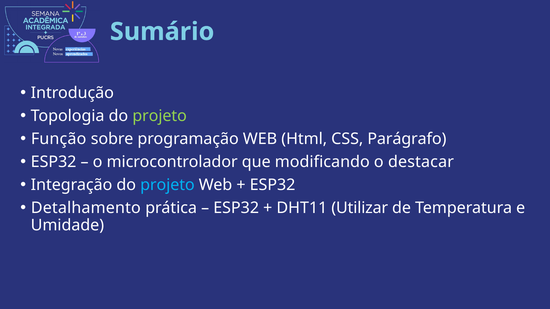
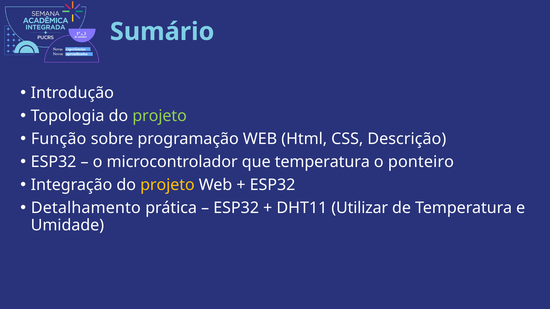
Parágrafo: Parágrafo -> Descrição
que modificando: modificando -> temperatura
destacar: destacar -> ponteiro
projeto at (167, 185) colour: light blue -> yellow
